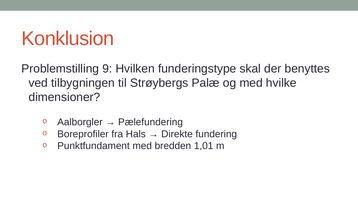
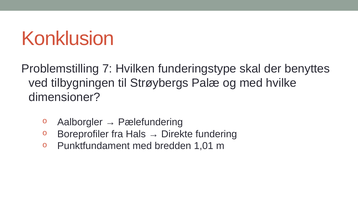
9: 9 -> 7
